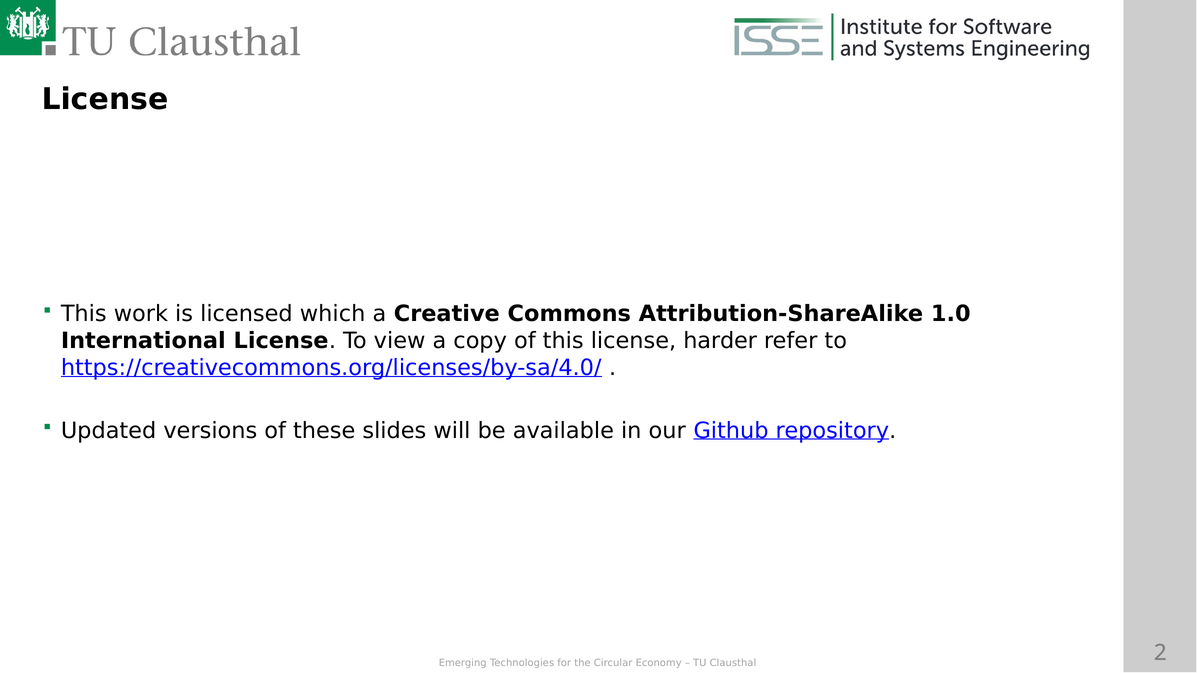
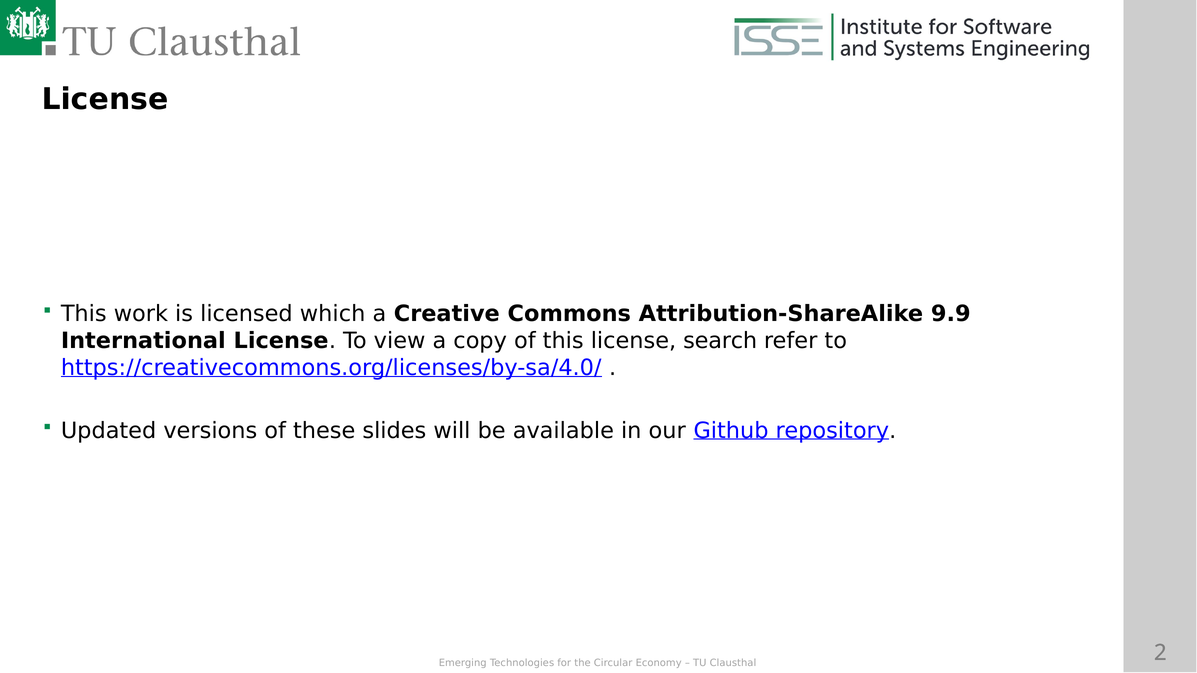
1.0: 1.0 -> 9.9
harder: harder -> search
